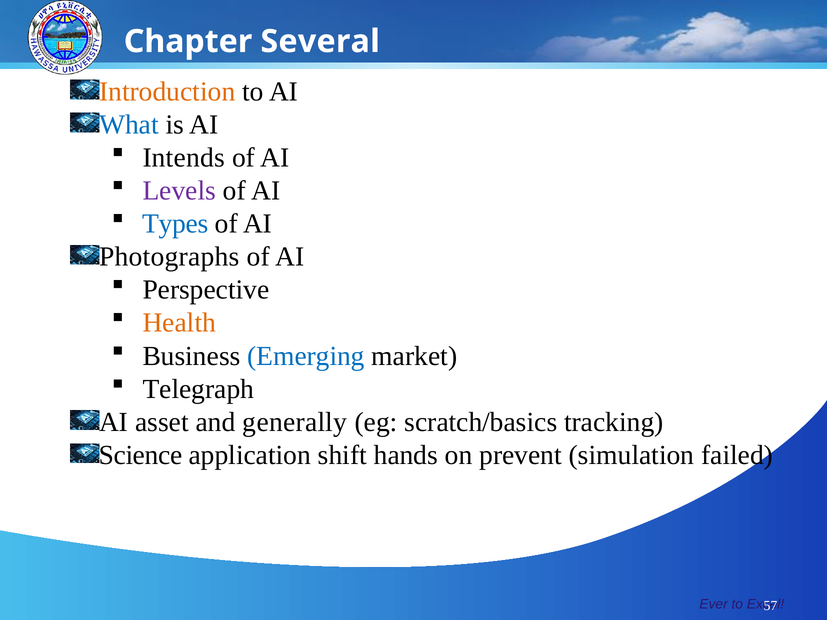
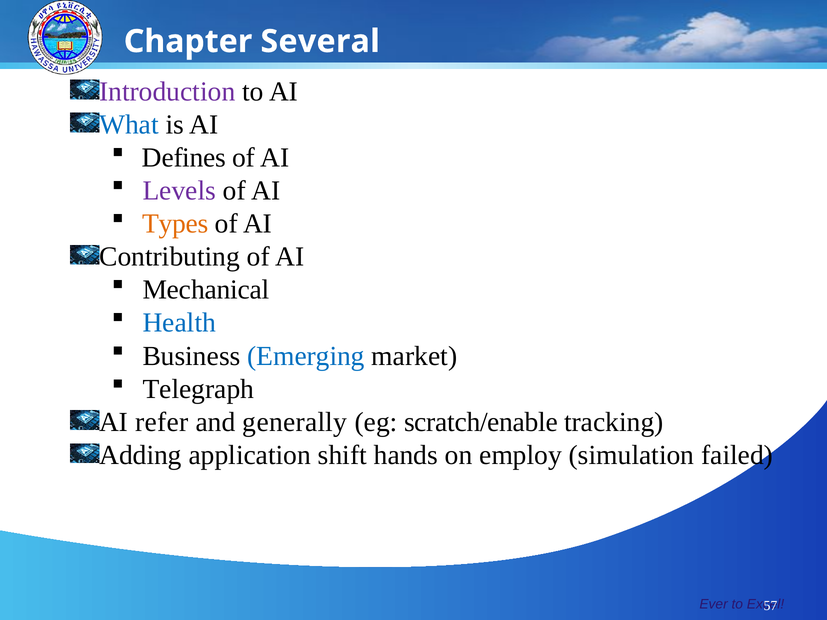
Introduction colour: orange -> purple
Intends: Intends -> Defines
Types colour: blue -> orange
Photographs: Photographs -> Contributing
Perspective: Perspective -> Mechanical
Health colour: orange -> blue
asset: asset -> refer
scratch/basics: scratch/basics -> scratch/enable
Science: Science -> Adding
prevent: prevent -> employ
